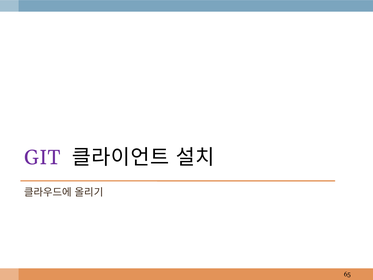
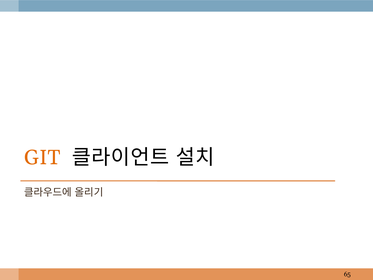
GIT colour: purple -> orange
